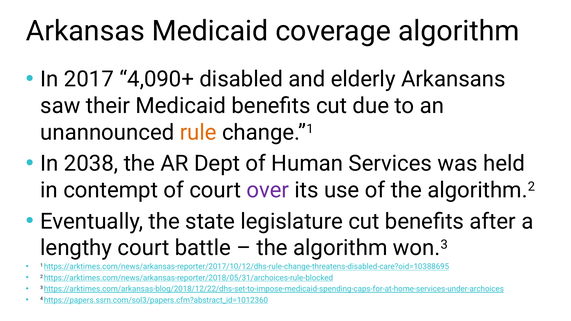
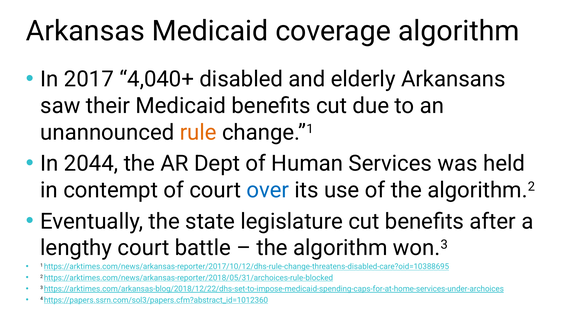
4,090+: 4,090+ -> 4,040+
2038: 2038 -> 2044
over colour: purple -> blue
